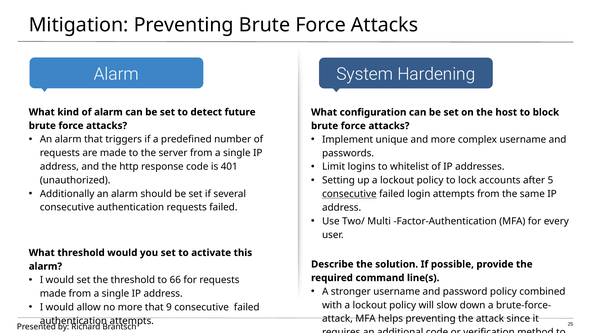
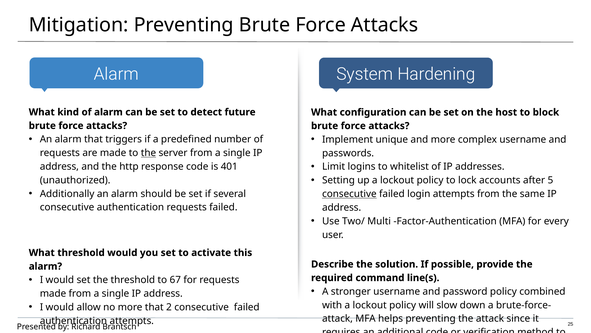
the at (148, 153) underline: none -> present
66: 66 -> 67
9: 9 -> 2
